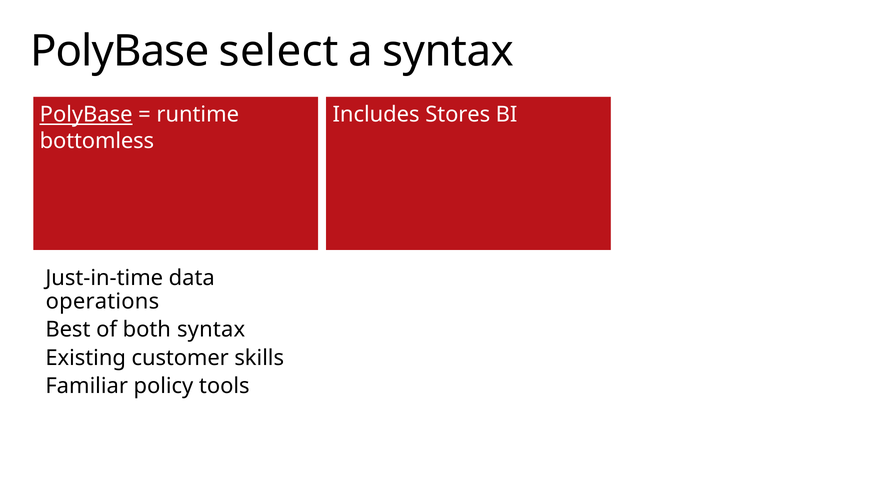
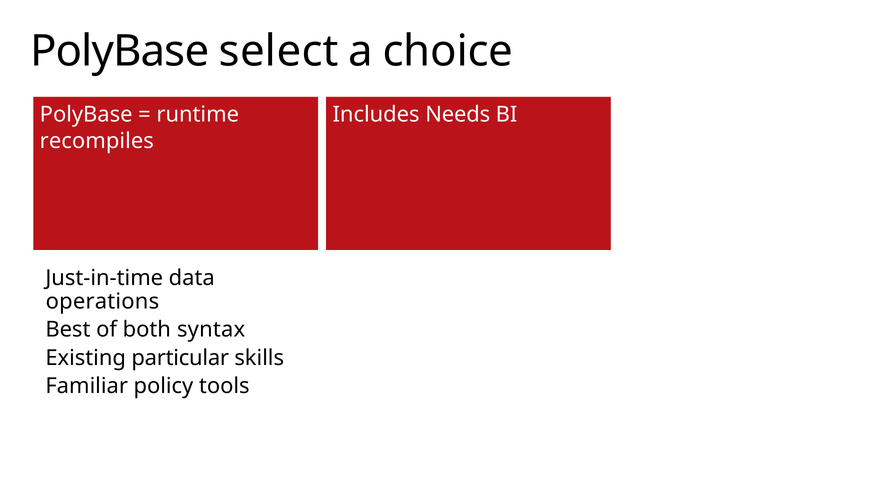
a syntax: syntax -> choice
PolyBase at (86, 115) underline: present -> none
Stores: Stores -> Needs
bottomless: bottomless -> recompiles
customer: customer -> particular
